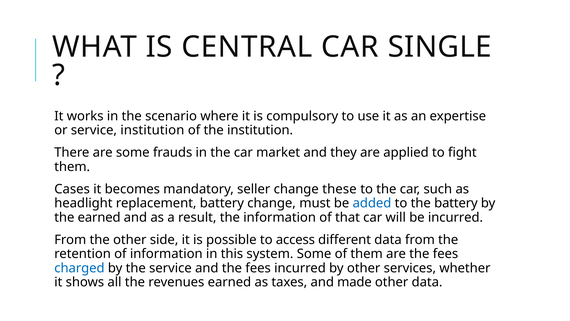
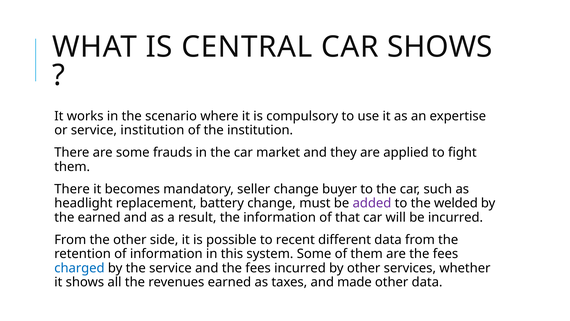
CAR SINGLE: SINGLE -> SHOWS
Cases at (72, 189): Cases -> There
these: these -> buyer
added colour: blue -> purple
the battery: battery -> welded
access: access -> recent
